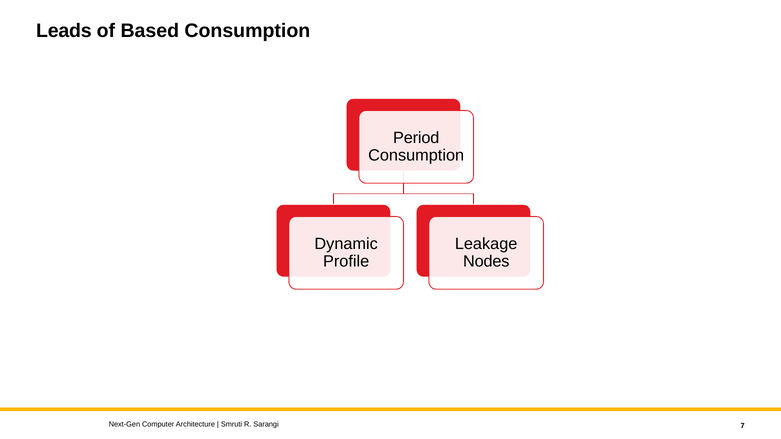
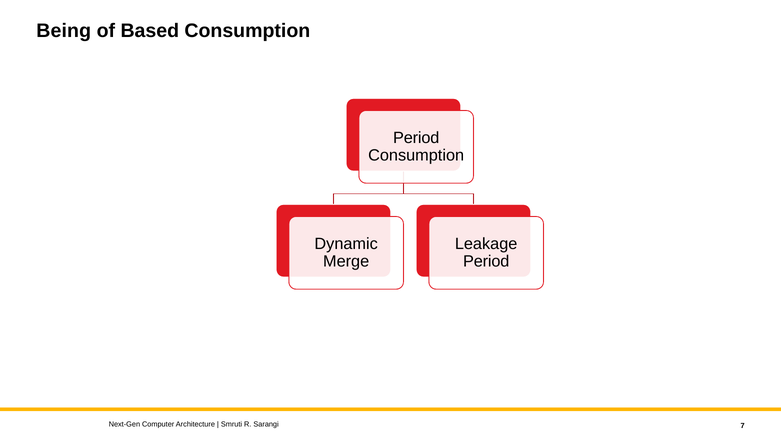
Leads: Leads -> Being
Profile: Profile -> Merge
Nodes at (486, 262): Nodes -> Period
